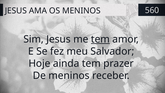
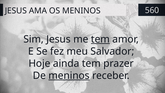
meninos at (69, 75) underline: none -> present
